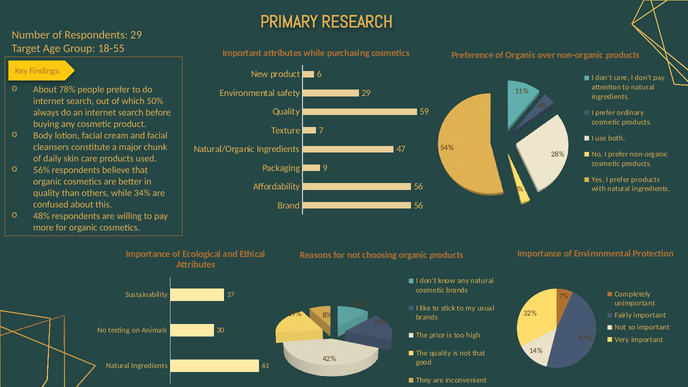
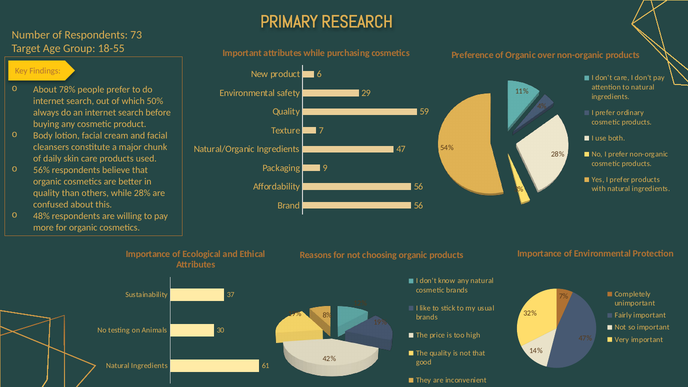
Respondents 29: 29 -> 73
while 34%: 34% -> 28%
